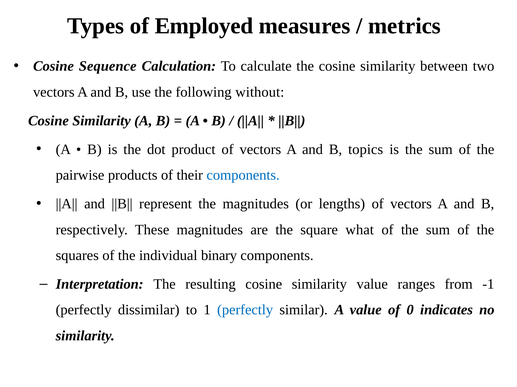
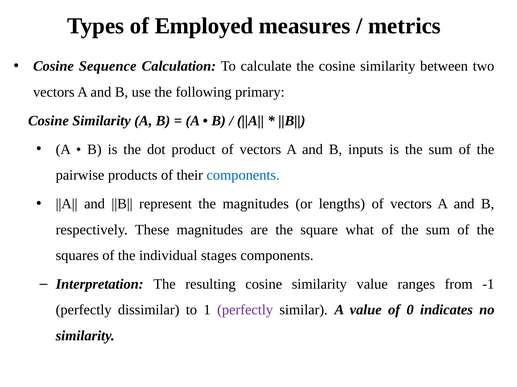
without: without -> primary
topics: topics -> inputs
binary: binary -> stages
perfectly at (245, 310) colour: blue -> purple
